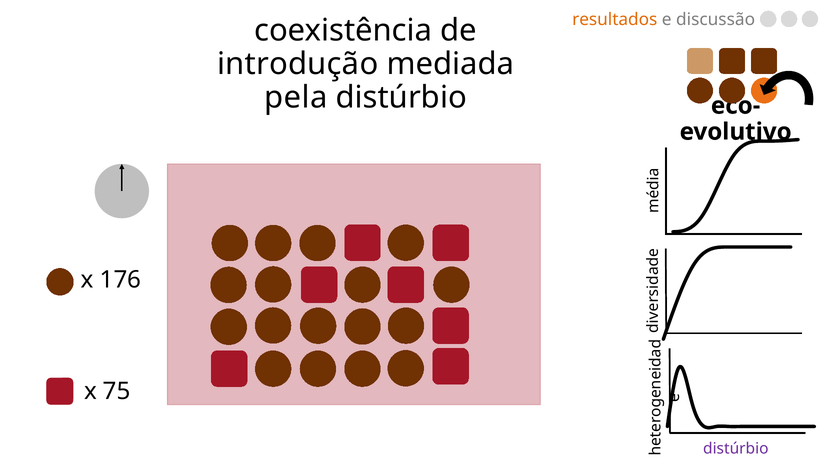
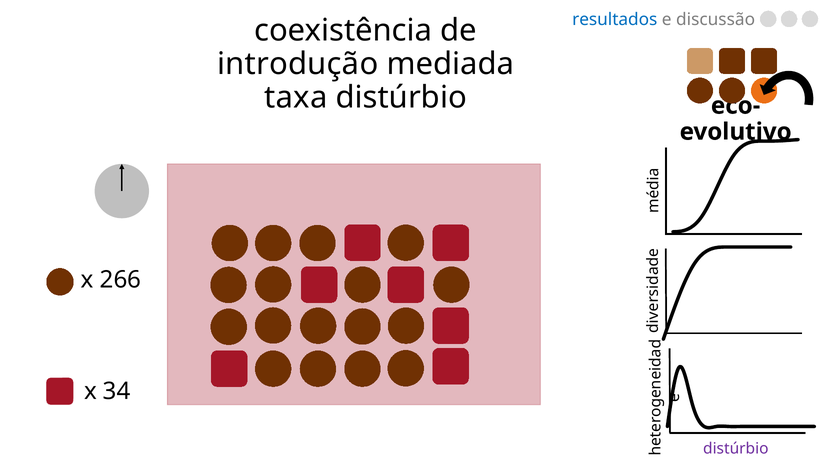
resultados colour: orange -> blue
pela: pela -> taxa
176: 176 -> 266
75: 75 -> 34
